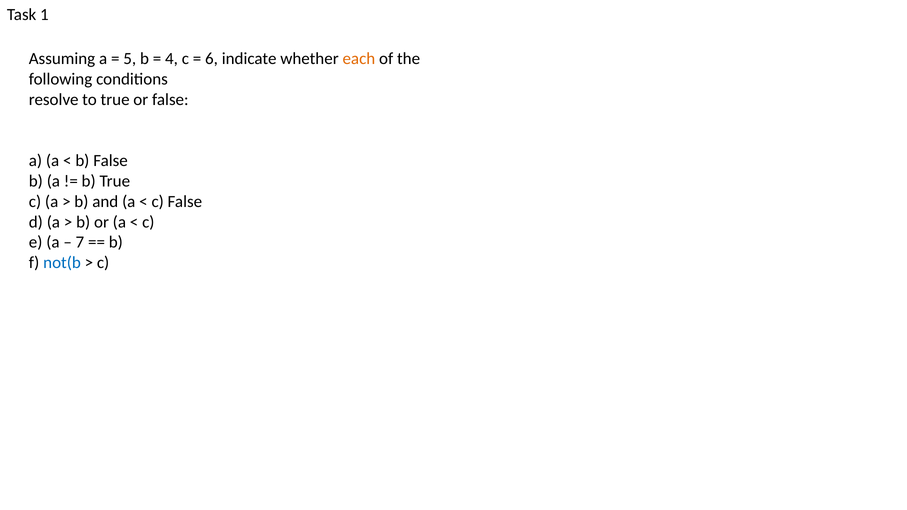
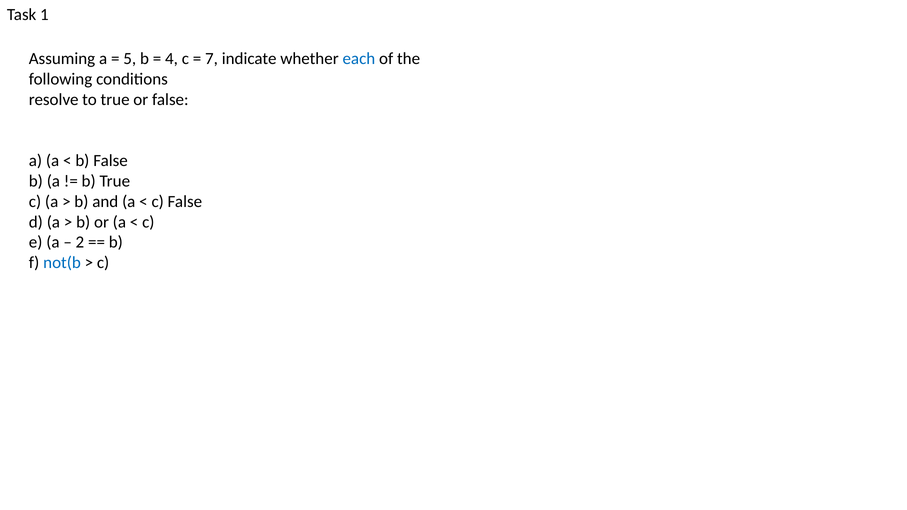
6: 6 -> 7
each colour: orange -> blue
7: 7 -> 2
